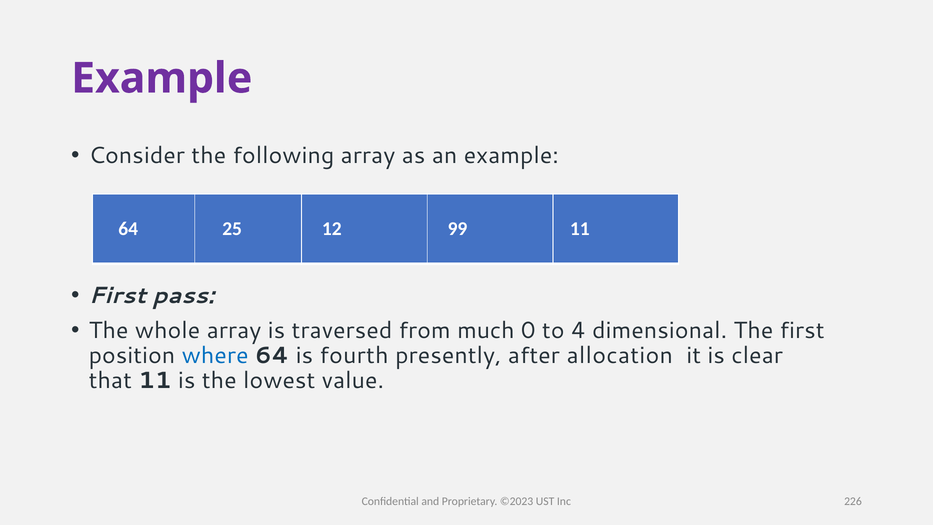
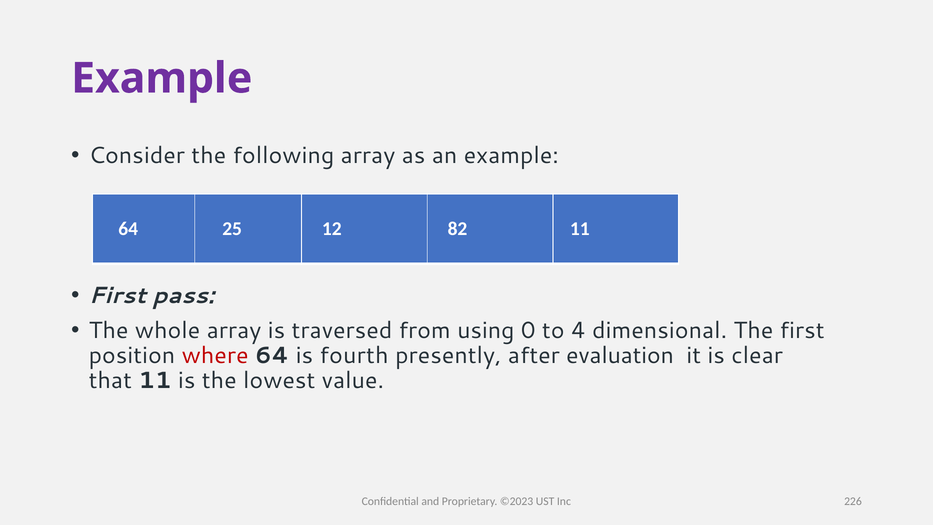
99: 99 -> 82
much: much -> using
where colour: blue -> red
allocation: allocation -> evaluation
